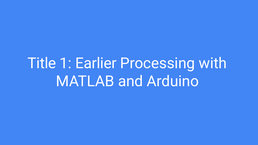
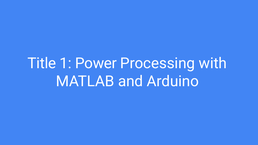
Earlier: Earlier -> Power
